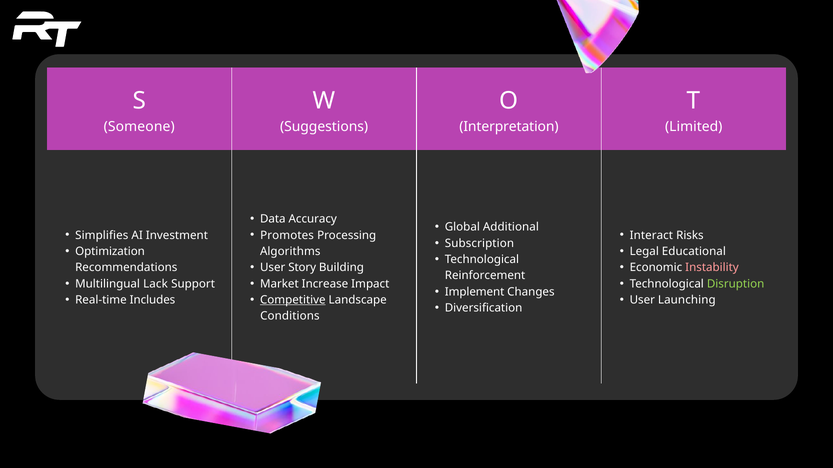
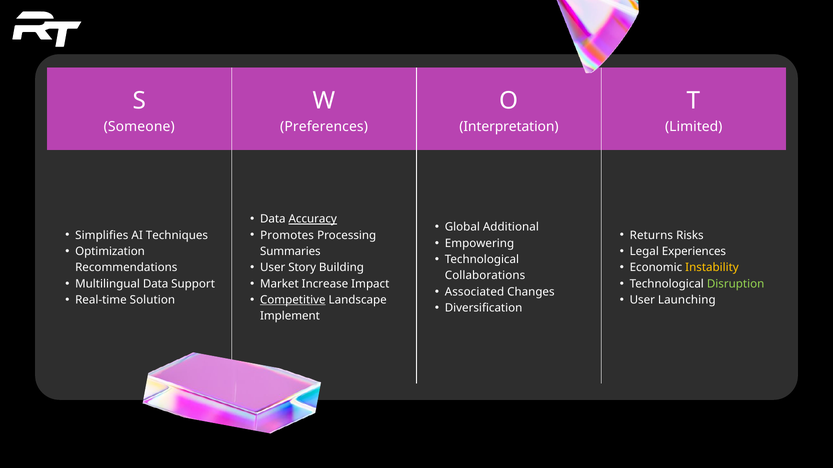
Suggestions: Suggestions -> Preferences
Accuracy underline: none -> present
Investment: Investment -> Techniques
Interact: Interact -> Returns
Subscription: Subscription -> Empowering
Educational: Educational -> Experiences
Algorithms: Algorithms -> Summaries
Instability colour: pink -> yellow
Reinforcement: Reinforcement -> Collaborations
Multilingual Lack: Lack -> Data
Implement: Implement -> Associated
Includes: Includes -> Solution
Conditions: Conditions -> Implement
